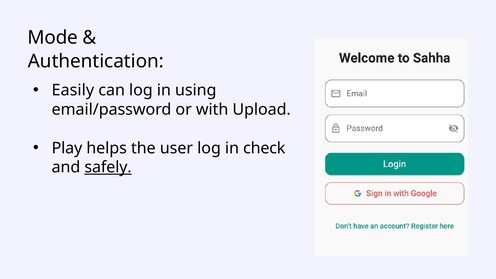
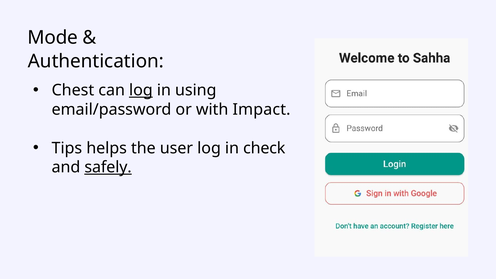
Easily: Easily -> Chest
log at (141, 90) underline: none -> present
Upload: Upload -> Impact
Play: Play -> Tips
